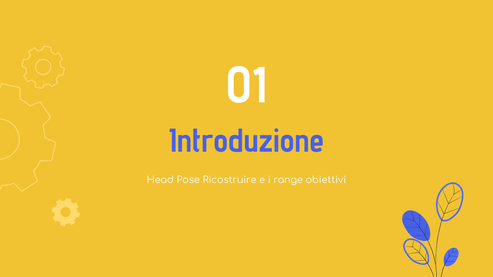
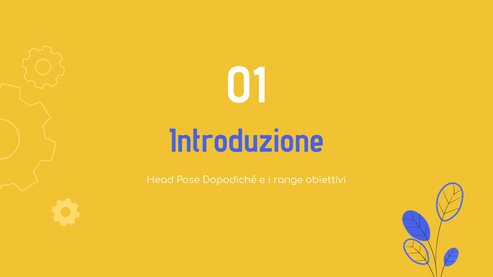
Ricostruire: Ricostruire -> Dopodiché
